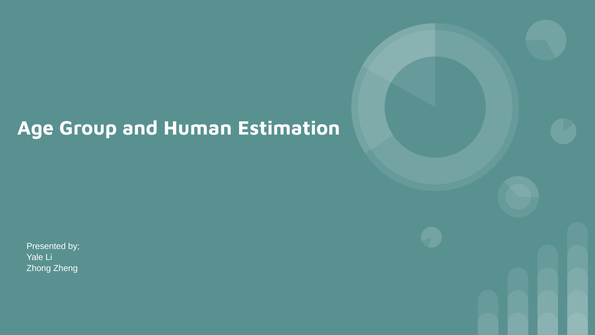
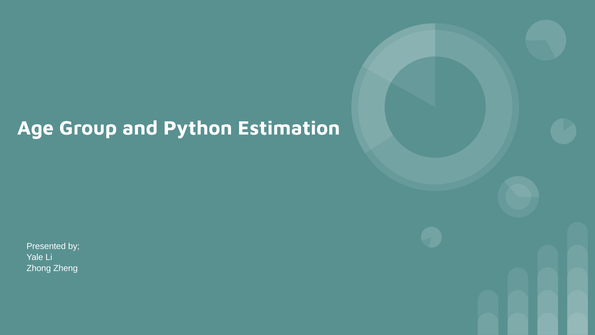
Human: Human -> Python
